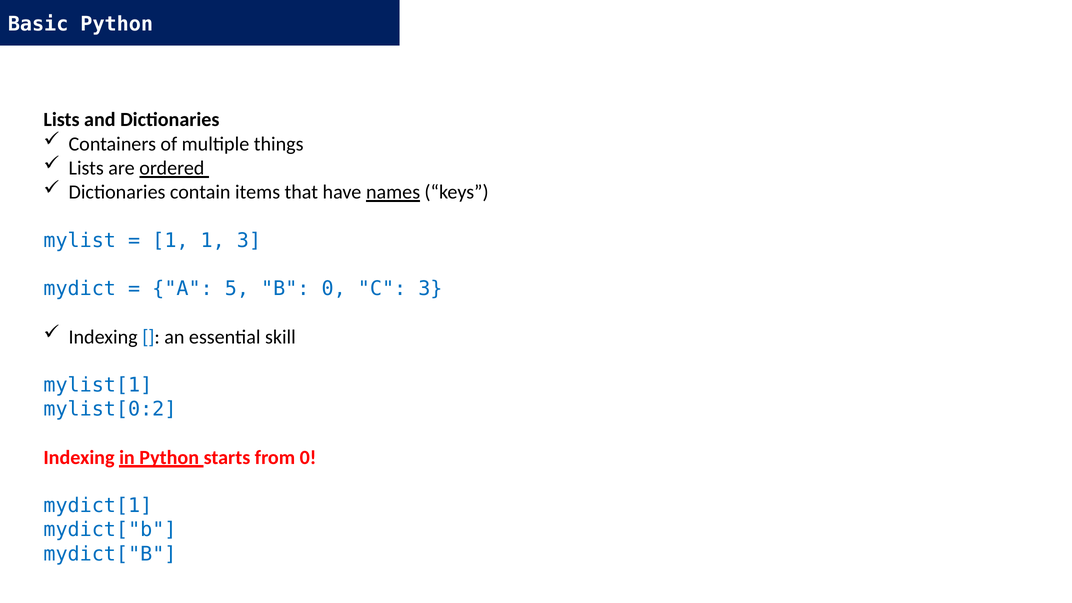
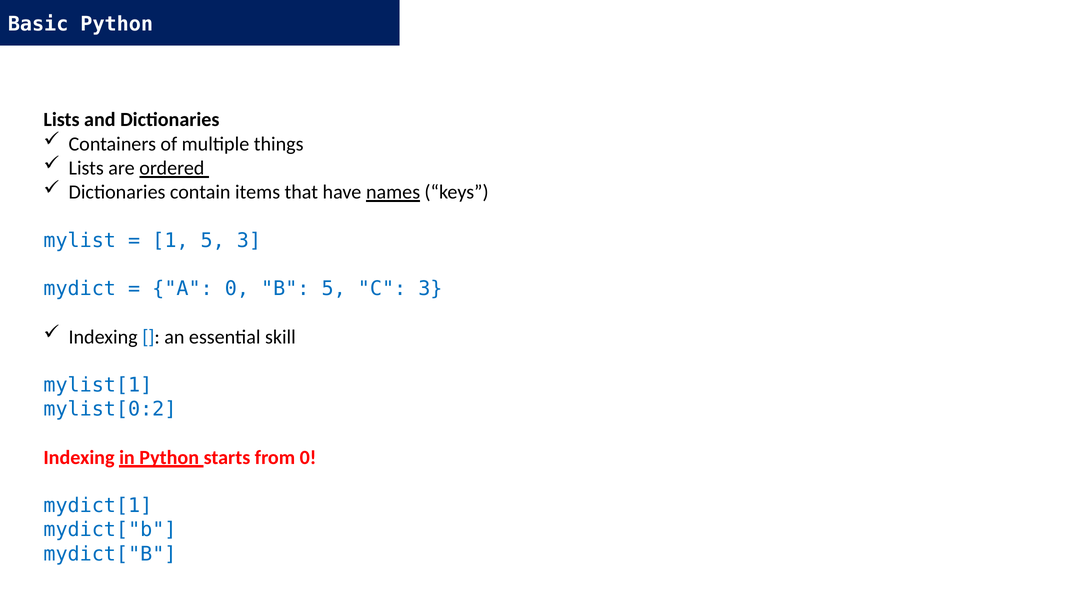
1 1: 1 -> 5
A 5: 5 -> 0
B 0: 0 -> 5
